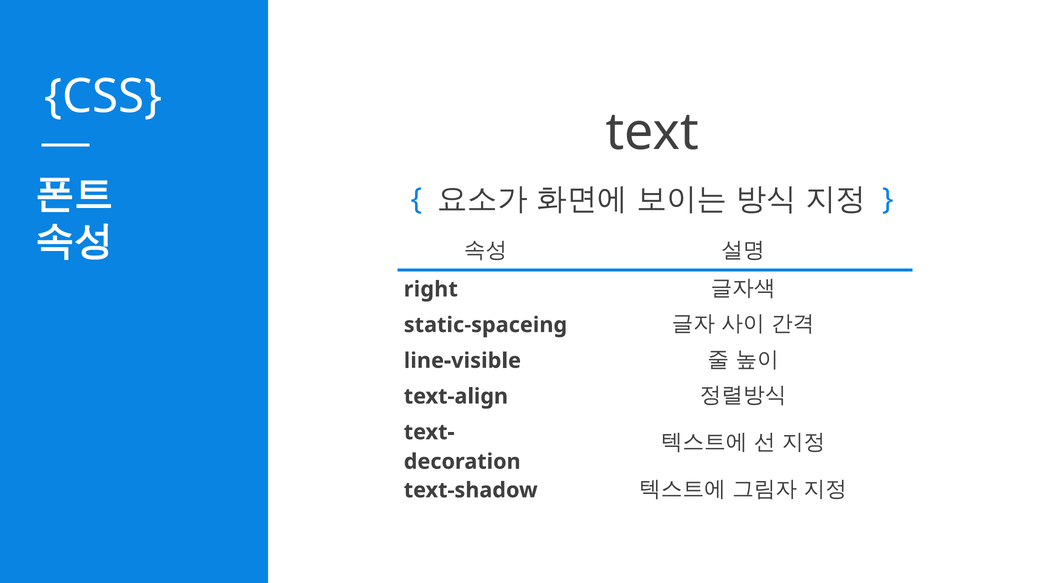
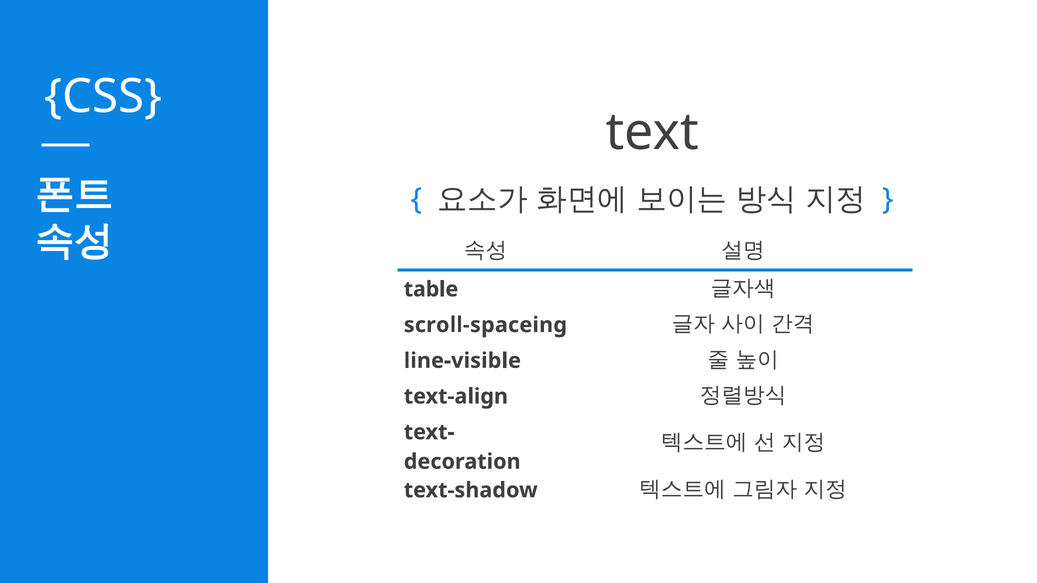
right: right -> table
static-spaceing: static-spaceing -> scroll-spaceing
